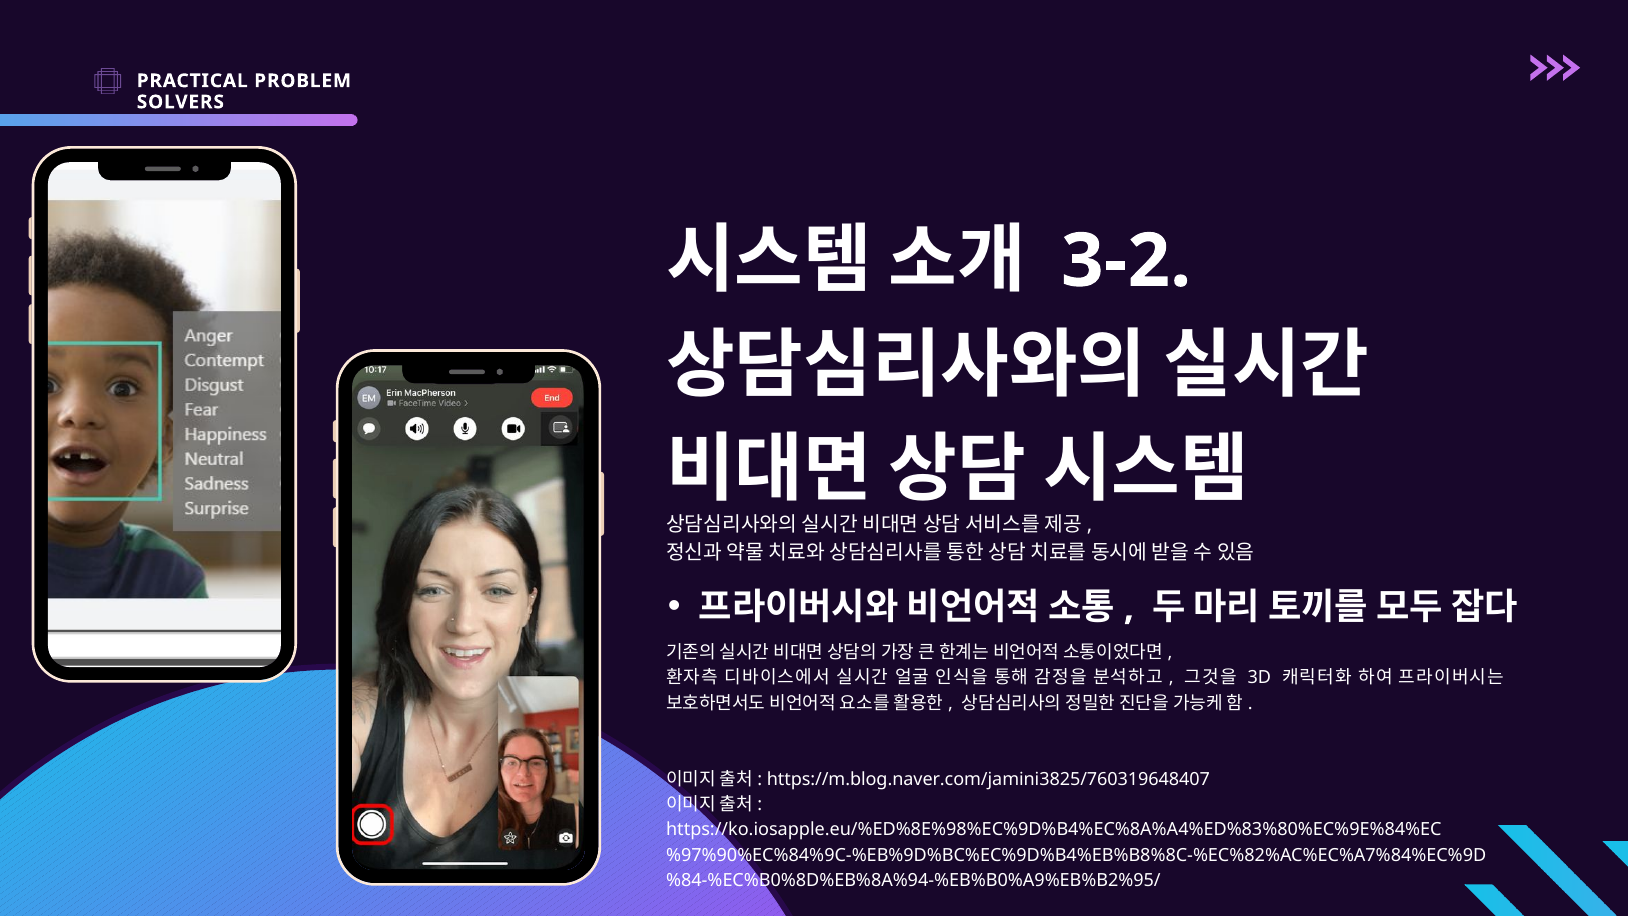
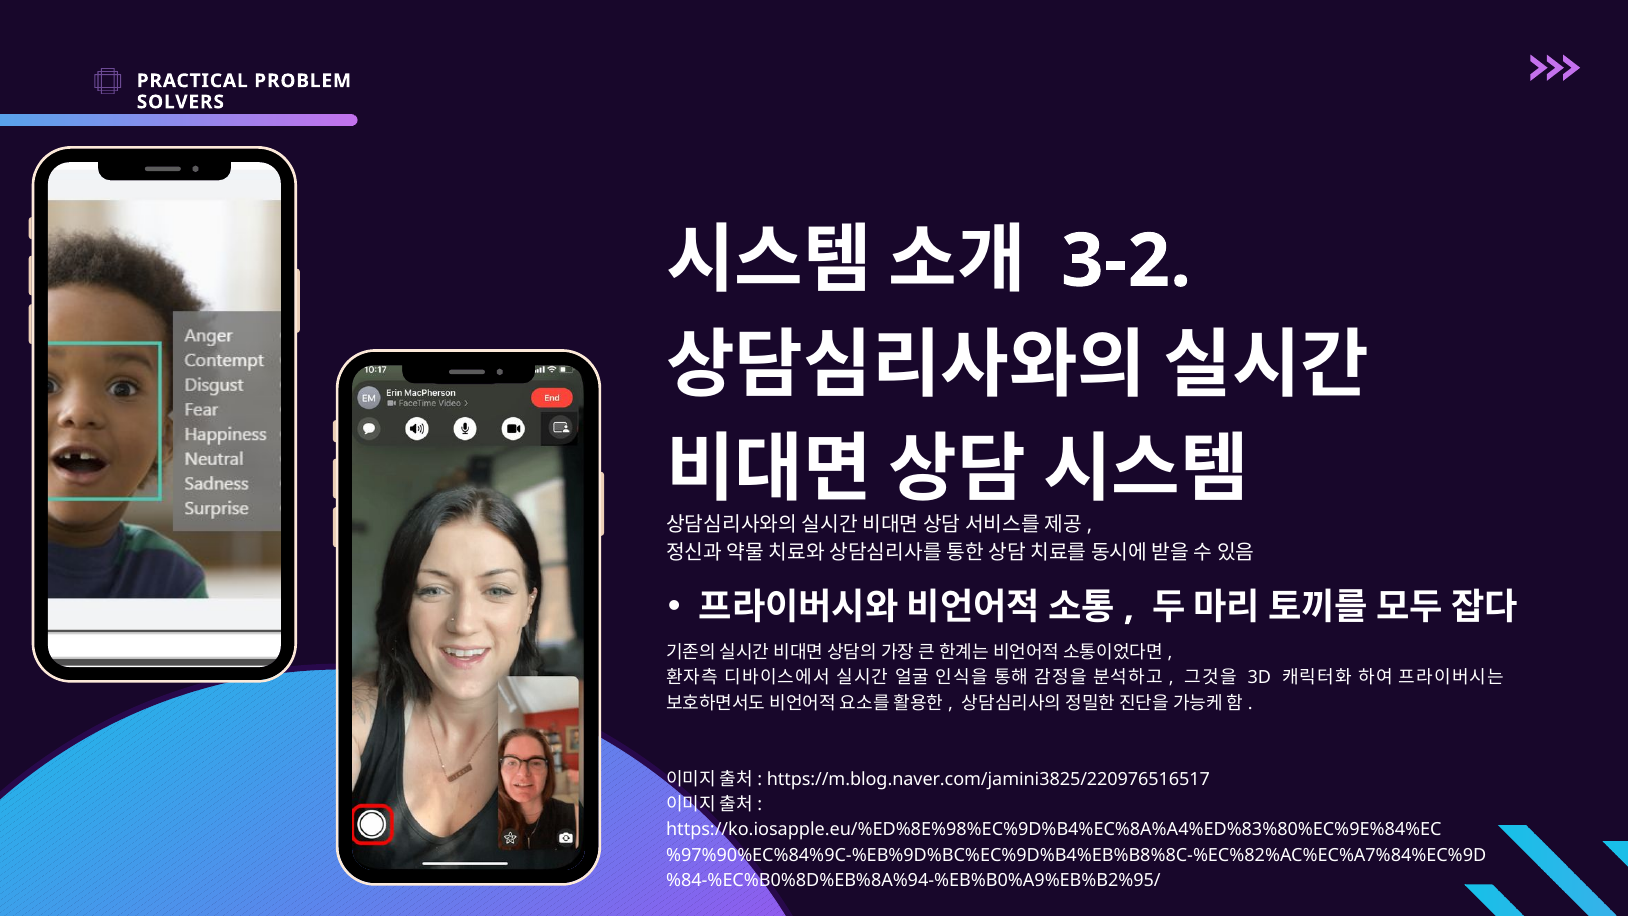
https://m.blog.naver.com/jamini3825/760319648407: https://m.blog.naver.com/jamini3825/760319648407 -> https://m.blog.naver.com/jamini3825/220976516517
